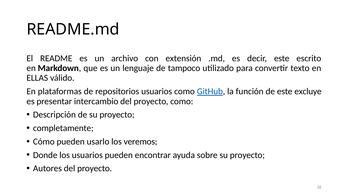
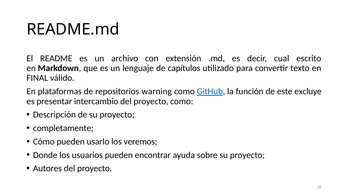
decir este: este -> cual
tampoco: tampoco -> capítulos
ELLAS: ELLAS -> FINAL
repositorios usuarios: usuarios -> warning
